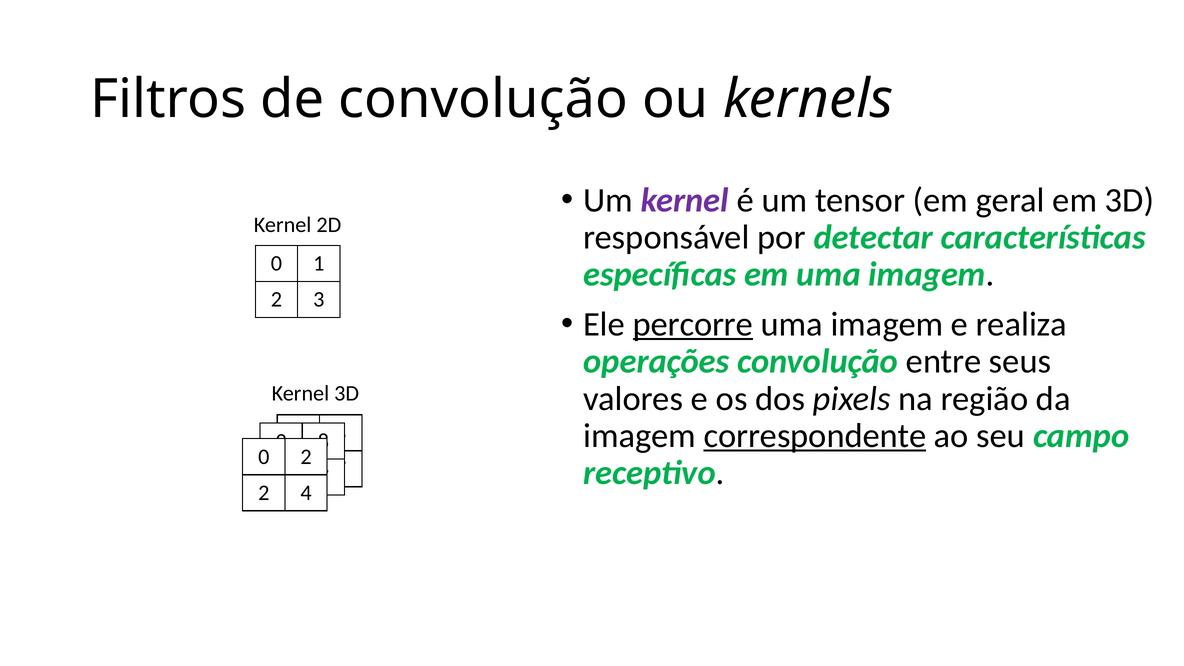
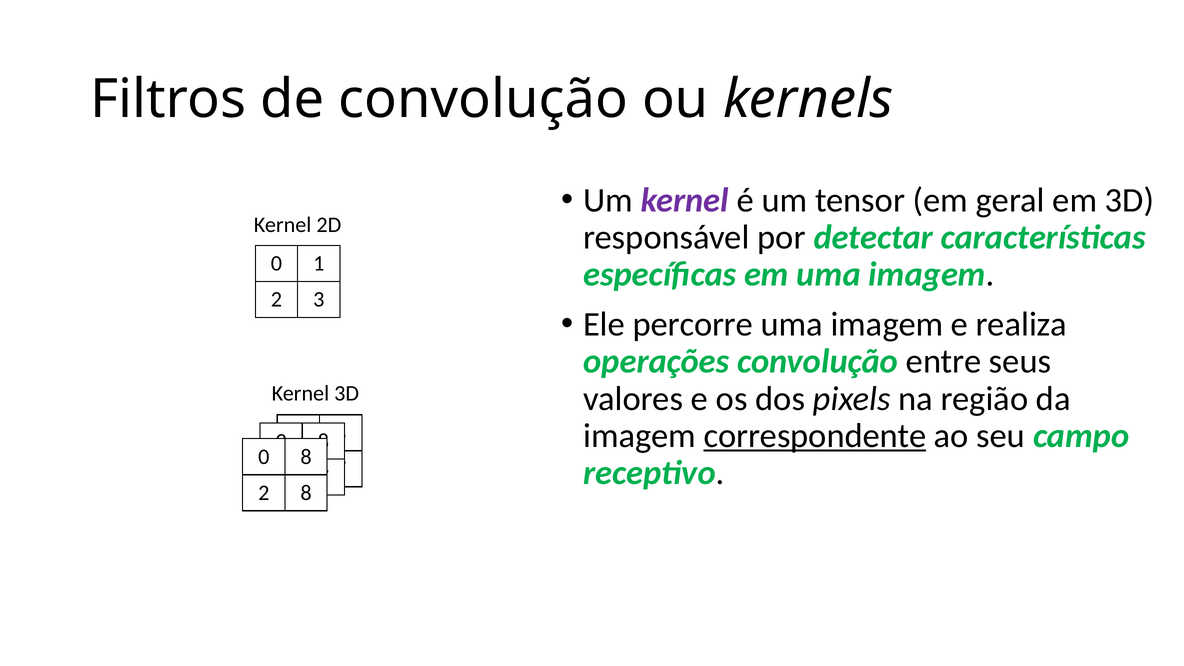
percorre underline: present -> none
0 2: 2 -> 8
2 4: 4 -> 8
